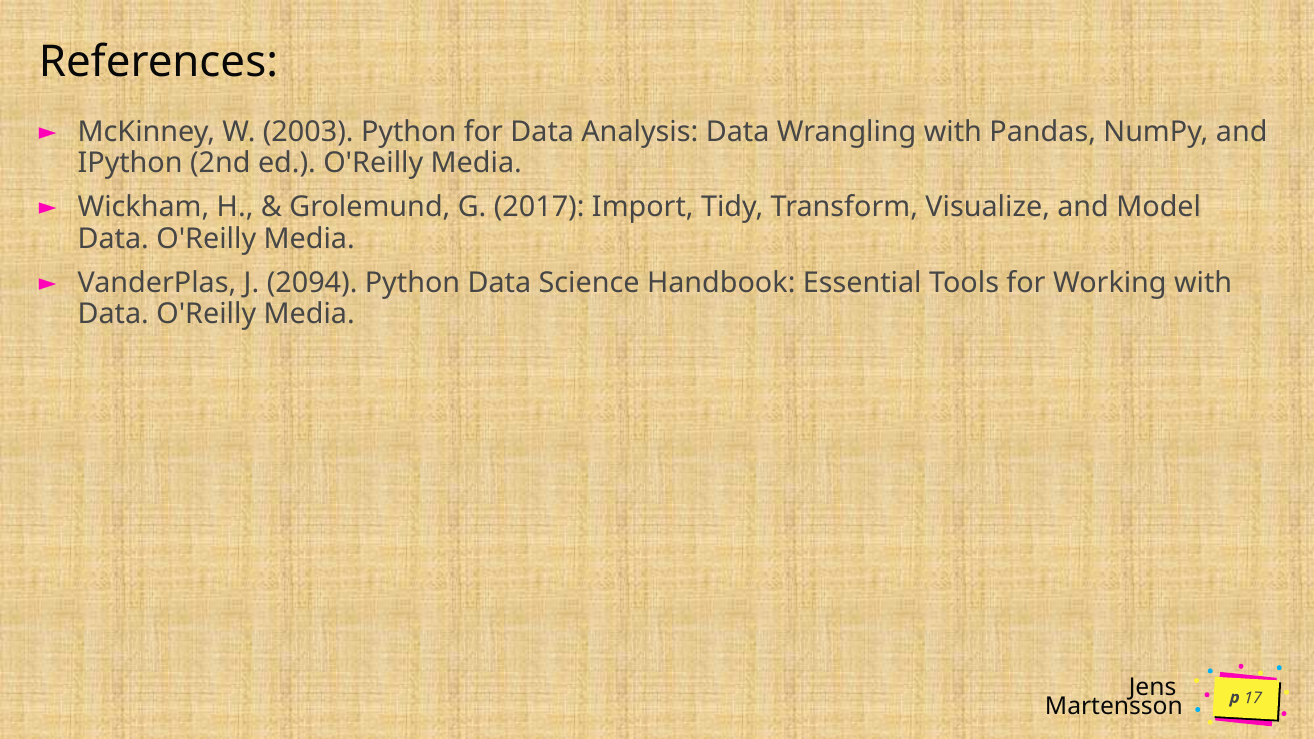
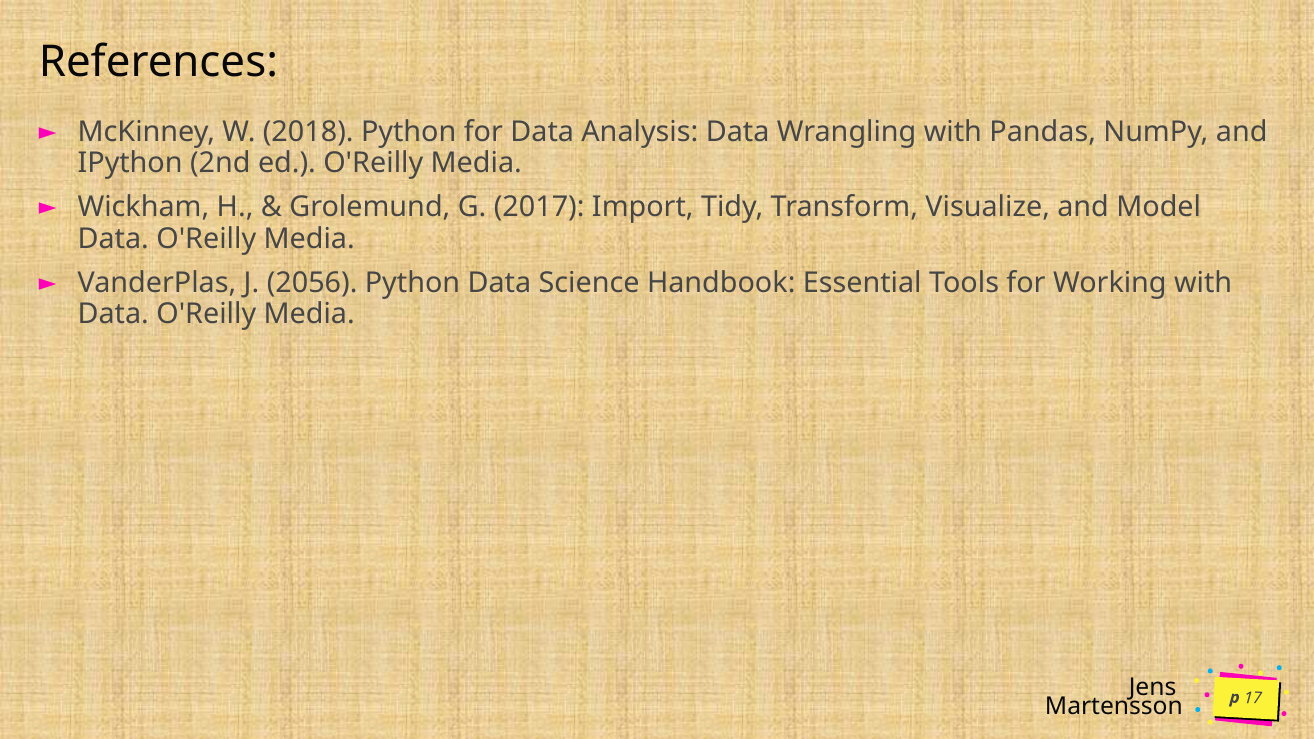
2003: 2003 -> 2018
2094: 2094 -> 2056
